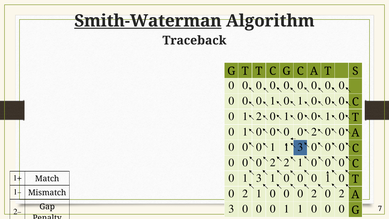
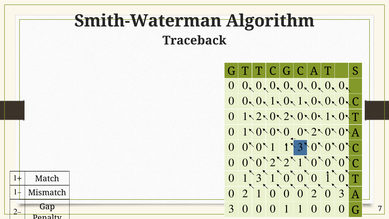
Smith-Waterman underline: present -> none
2 0 1: 1 -> 2
2 0 2: 2 -> 3
